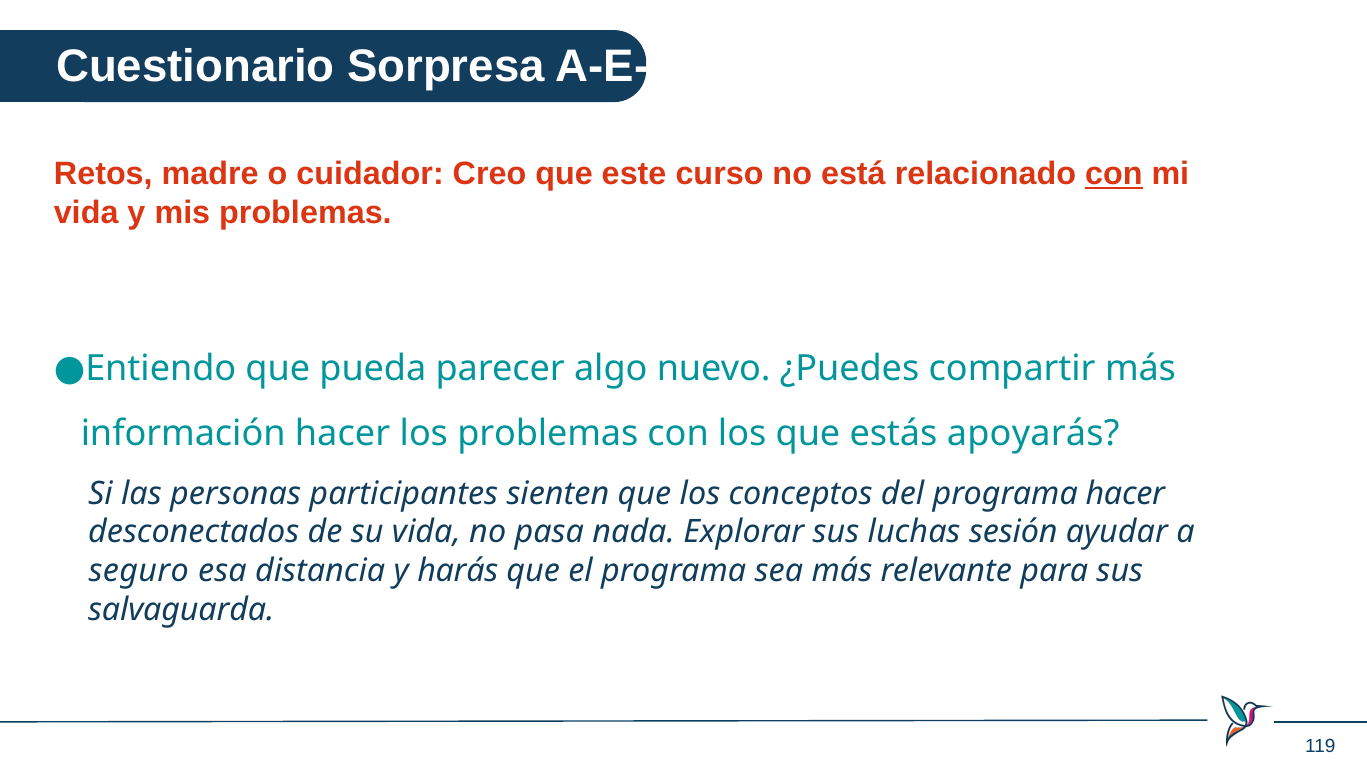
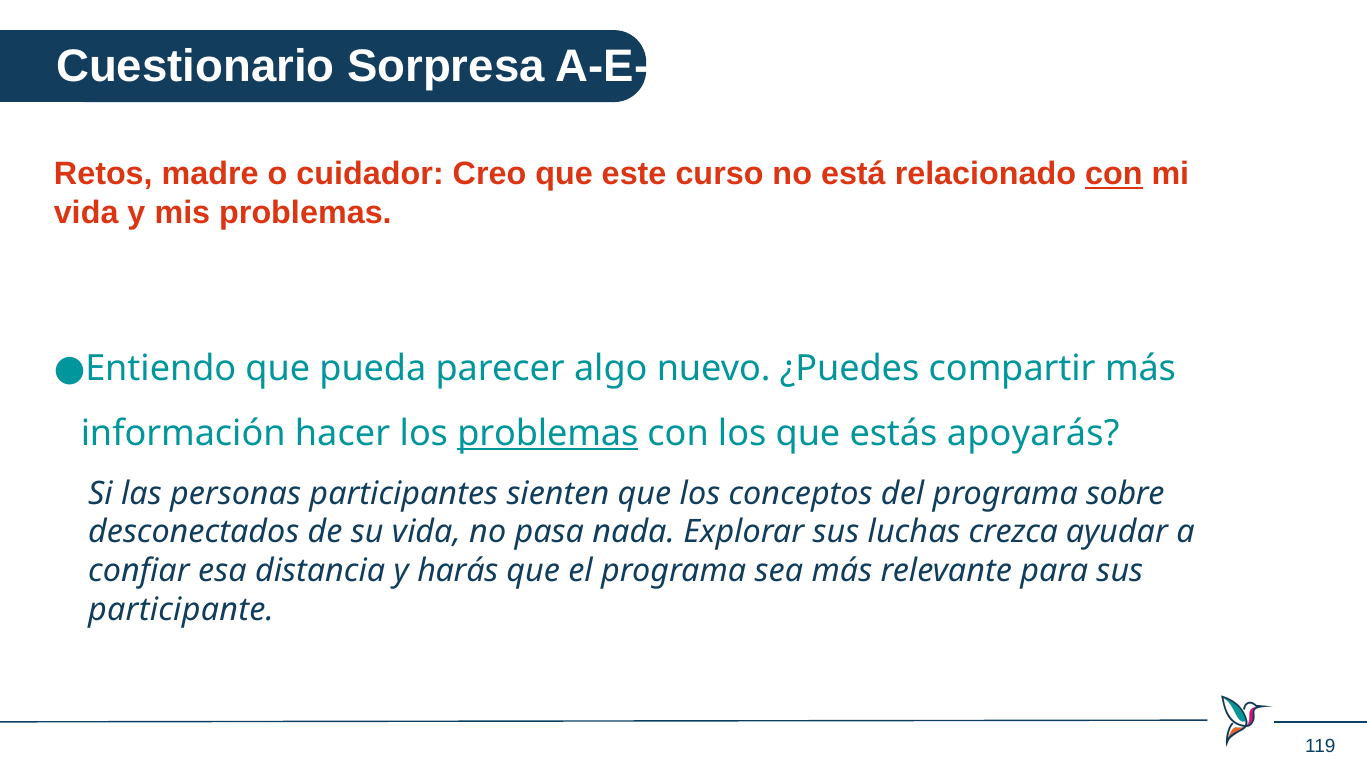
problemas at (548, 434) underline: none -> present
programa hacer: hacer -> sobre
sesión: sesión -> crezca
seguro: seguro -> confiar
salvaguarda: salvaguarda -> participante
